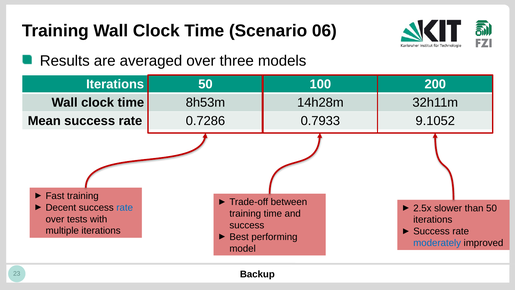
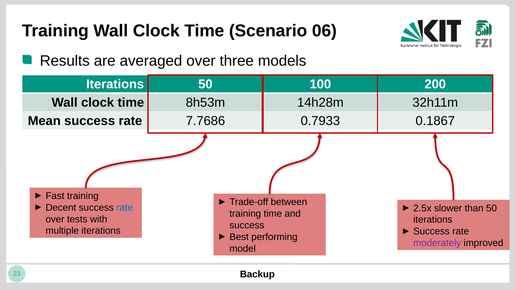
0.7286: 0.7286 -> 7.7686
9.1052: 9.1052 -> 0.1867
moderately colour: blue -> purple
